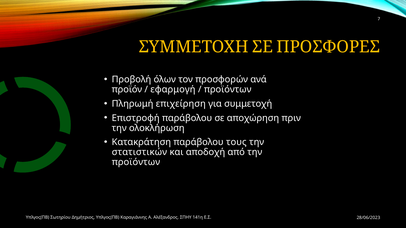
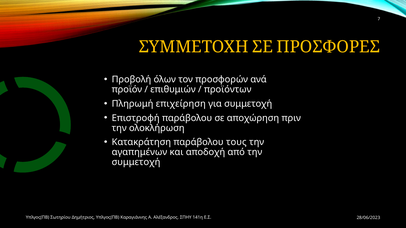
εφαρμογή: εφαρμογή -> επιθυμιών
στατιστικών: στατιστικών -> αγαπημένων
προϊόντων at (136, 162): προϊόντων -> συμμετοχή
